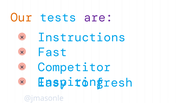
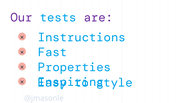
Our colour: orange -> purple
Competitor: Competitor -> Properties
fresh: fresh -> style
